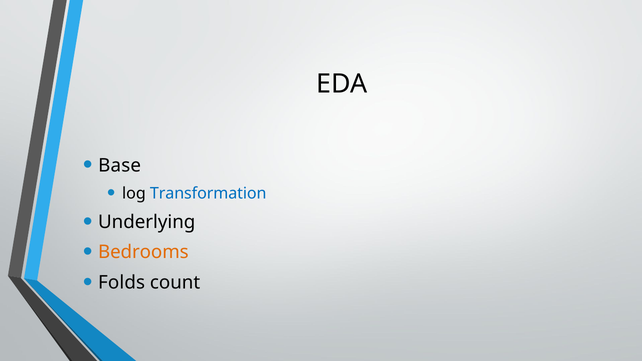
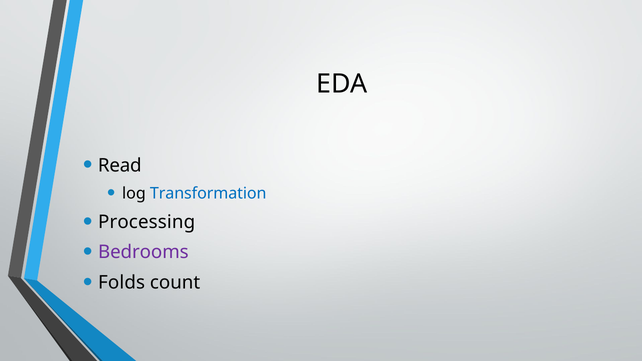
Base: Base -> Read
Underlying: Underlying -> Processing
Bedrooms colour: orange -> purple
